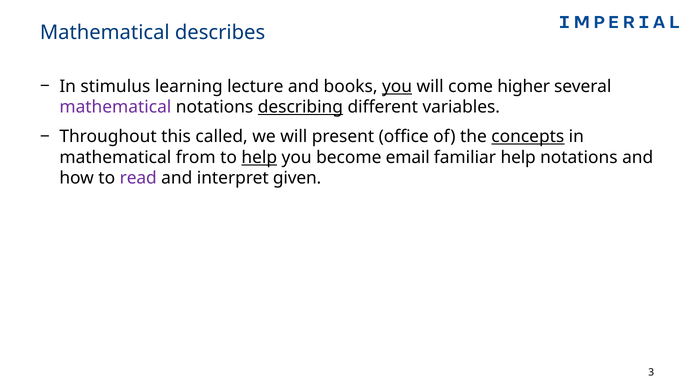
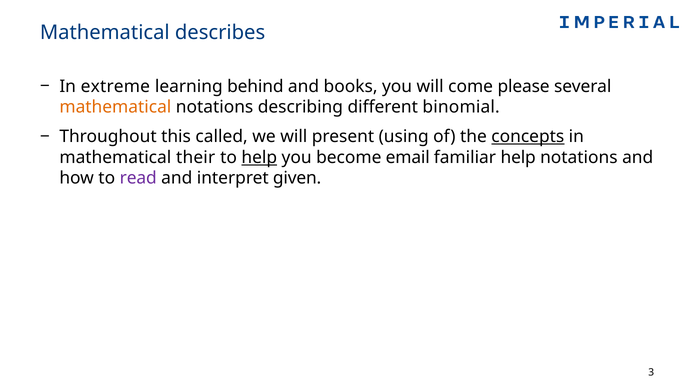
stimulus: stimulus -> extreme
lecture: lecture -> behind
you at (397, 86) underline: present -> none
higher: higher -> please
mathematical at (115, 107) colour: purple -> orange
describing underline: present -> none
variables: variables -> binomial
office: office -> using
from: from -> their
